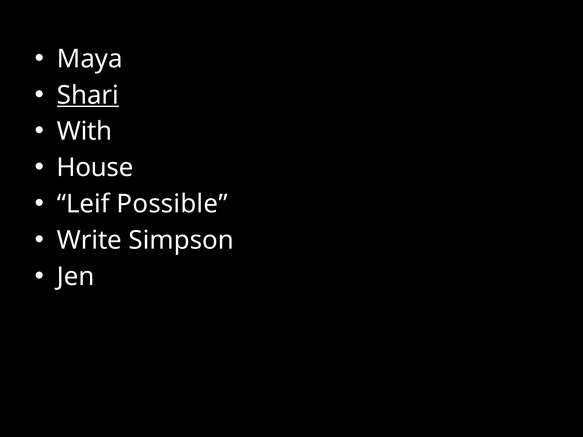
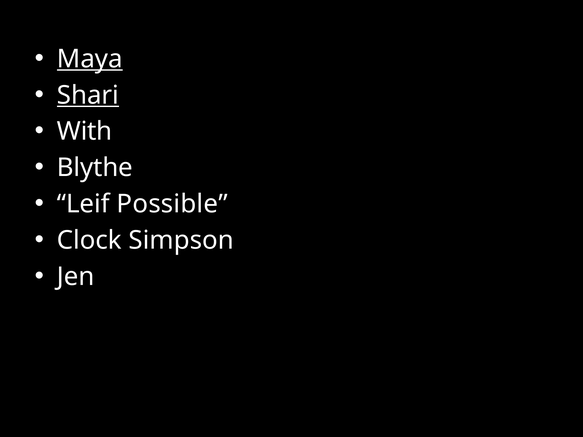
Maya underline: none -> present
House: House -> Blythe
Write: Write -> Clock
